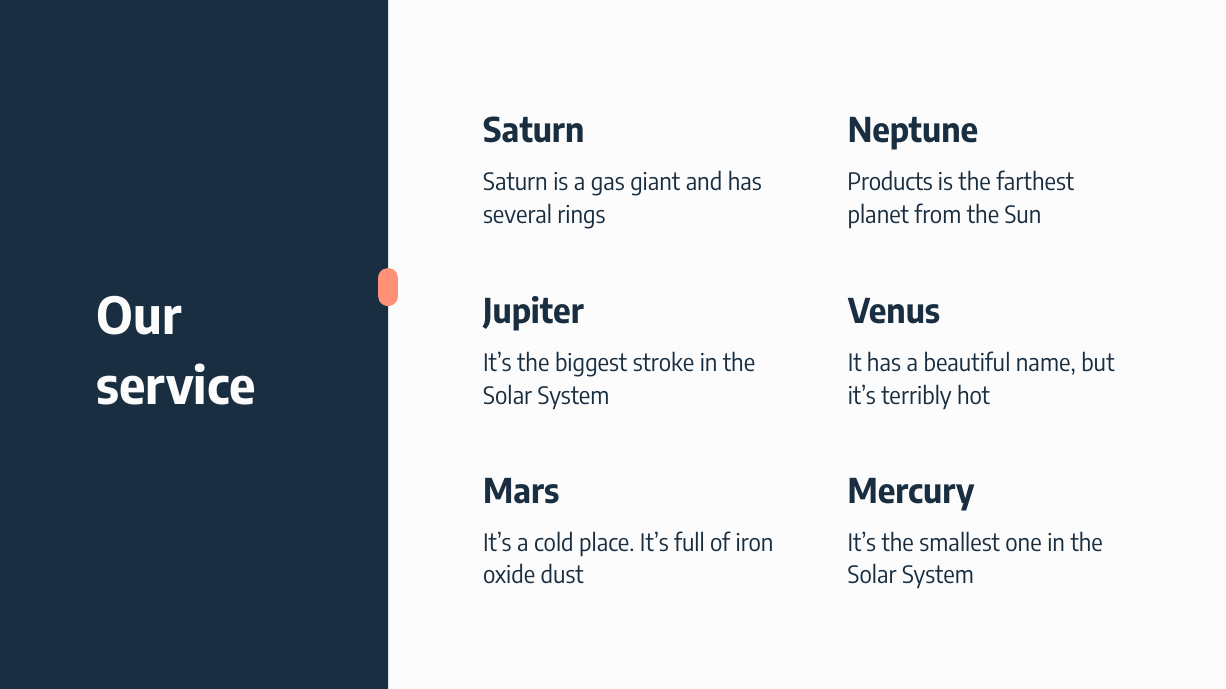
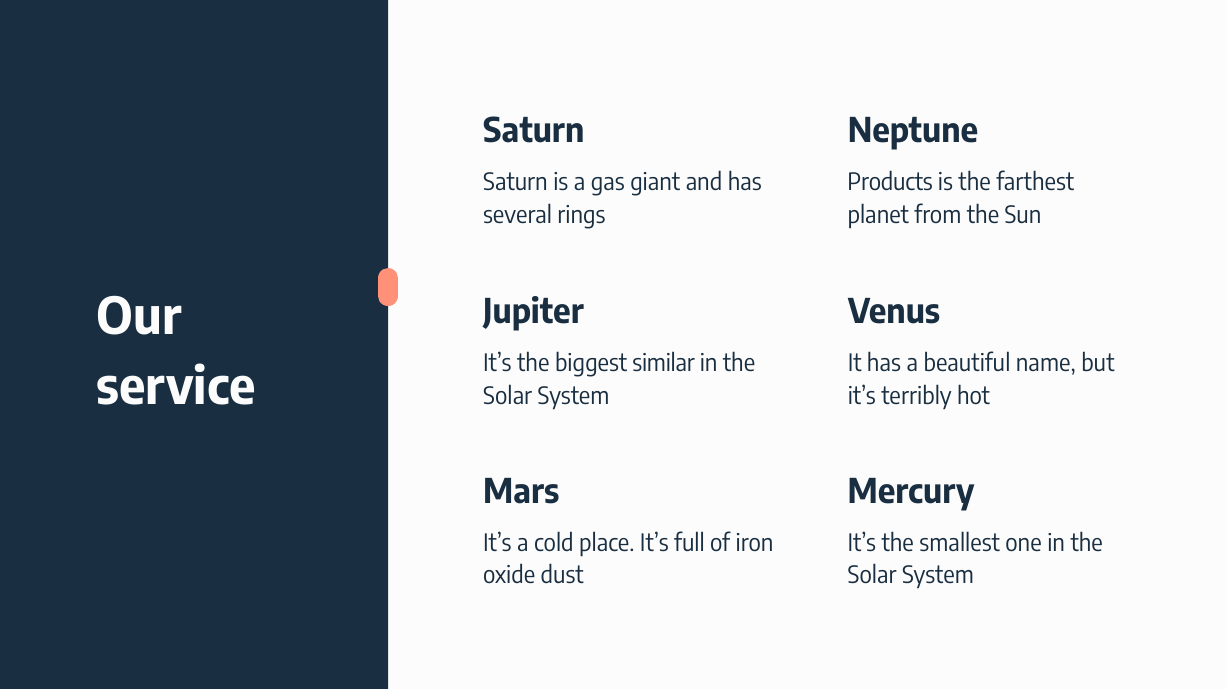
stroke: stroke -> similar
